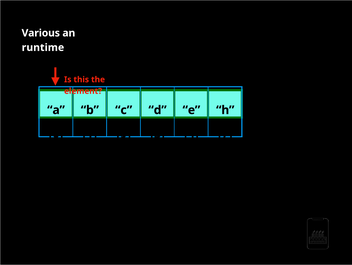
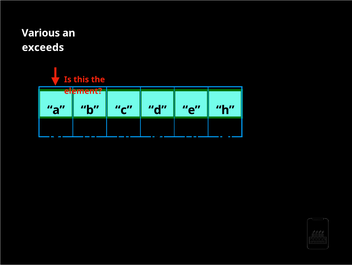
runtime: runtime -> exceeds
9 at (124, 133): 9 -> 4
7: 7 -> 2
